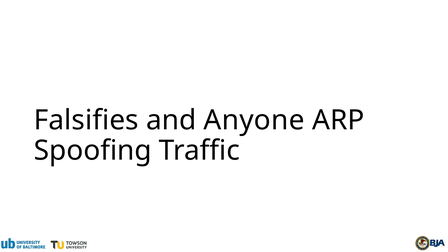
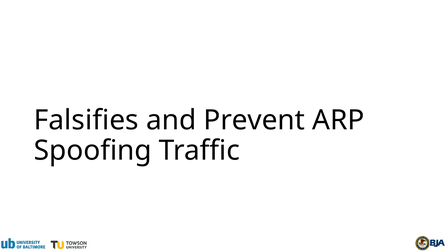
Anyone: Anyone -> Prevent
